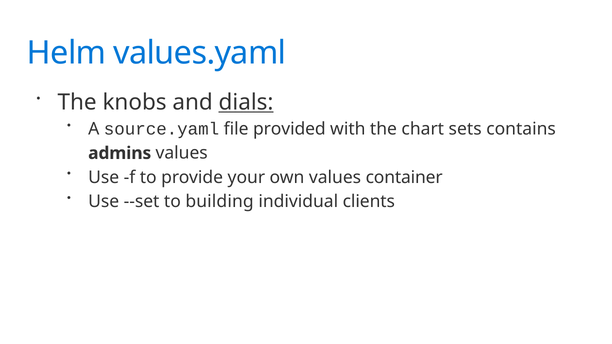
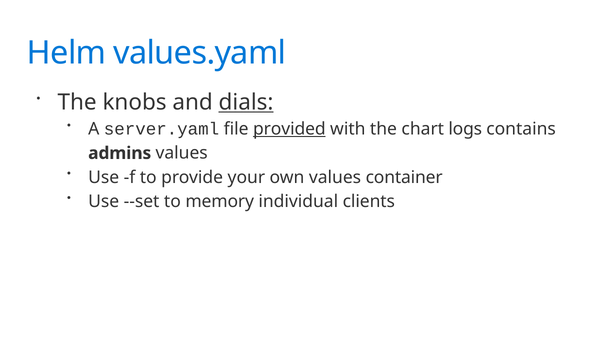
source.yaml: source.yaml -> server.yaml
provided underline: none -> present
sets: sets -> logs
building: building -> memory
